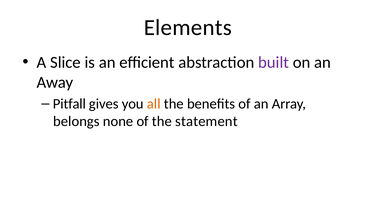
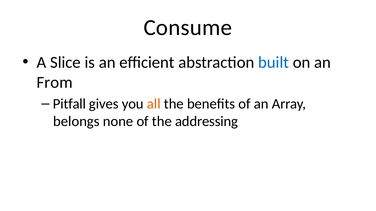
Elements: Elements -> Consume
built colour: purple -> blue
Away: Away -> From
statement: statement -> addressing
